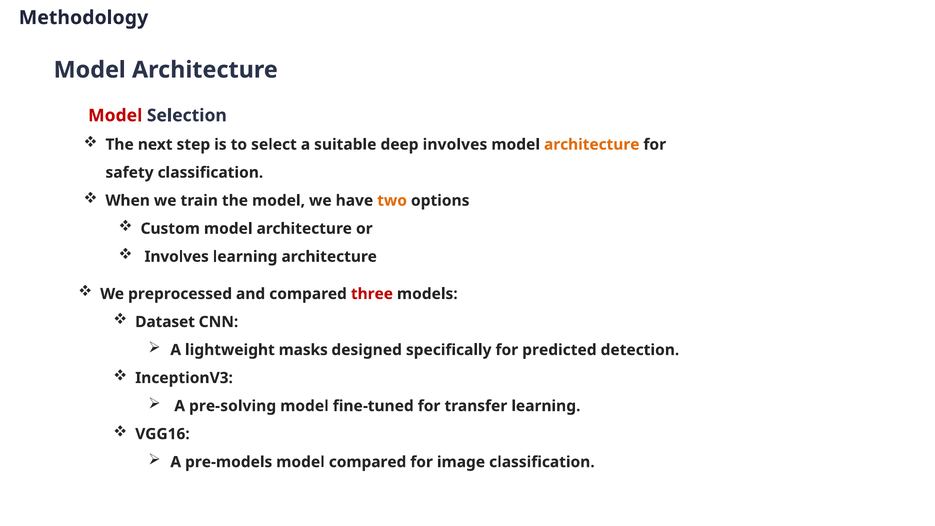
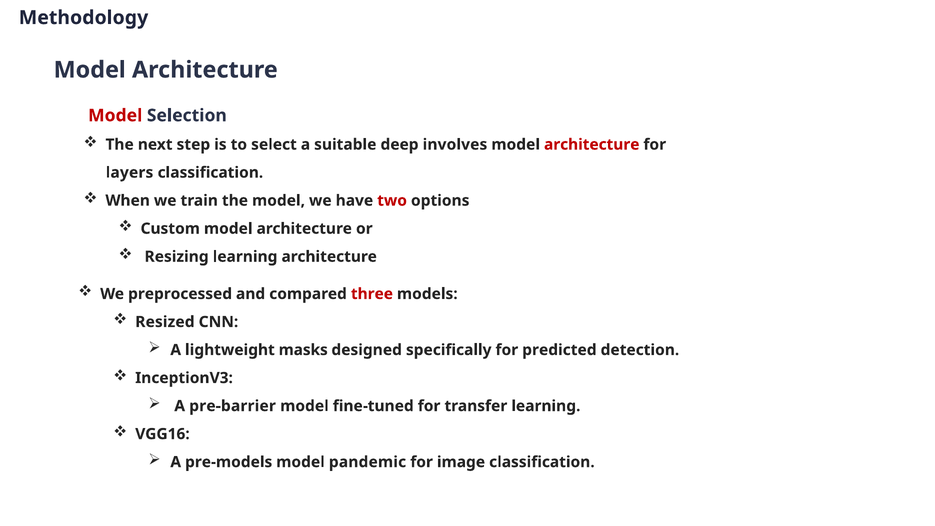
architecture at (592, 145) colour: orange -> red
safety: safety -> layers
two colour: orange -> red
Involves at (177, 257): Involves -> Resizing
Dataset: Dataset -> Resized
pre-solving: pre-solving -> pre-barrier
model compared: compared -> pandemic
